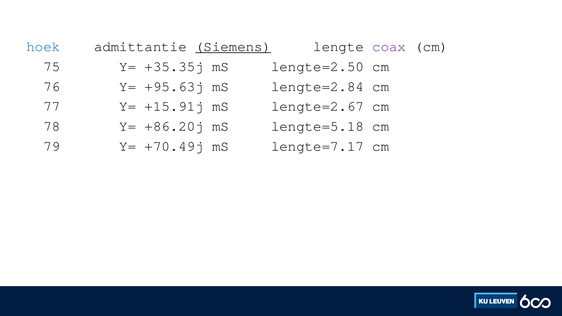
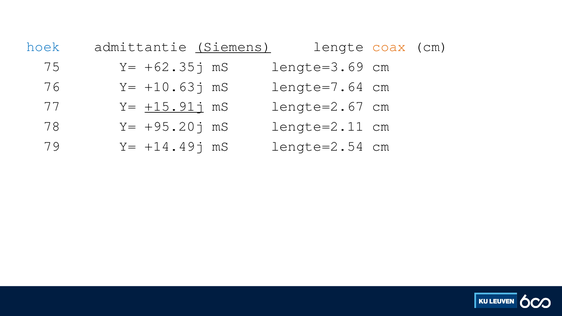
coax colour: purple -> orange
+35.35j: +35.35j -> +62.35j
lengte=2.50: lengte=2.50 -> lengte=3.69
+95.63j: +95.63j -> +10.63j
lengte=2.84: lengte=2.84 -> lengte=7.64
+15.91j underline: none -> present
+86.20j: +86.20j -> +95.20j
lengte=5.18: lengte=5.18 -> lengte=2.11
+70.49j: +70.49j -> +14.49j
lengte=7.17: lengte=7.17 -> lengte=2.54
